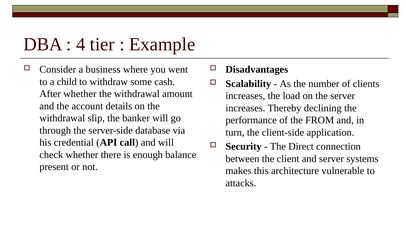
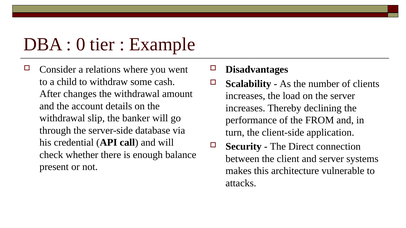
4: 4 -> 0
business: business -> relations
After whether: whether -> changes
